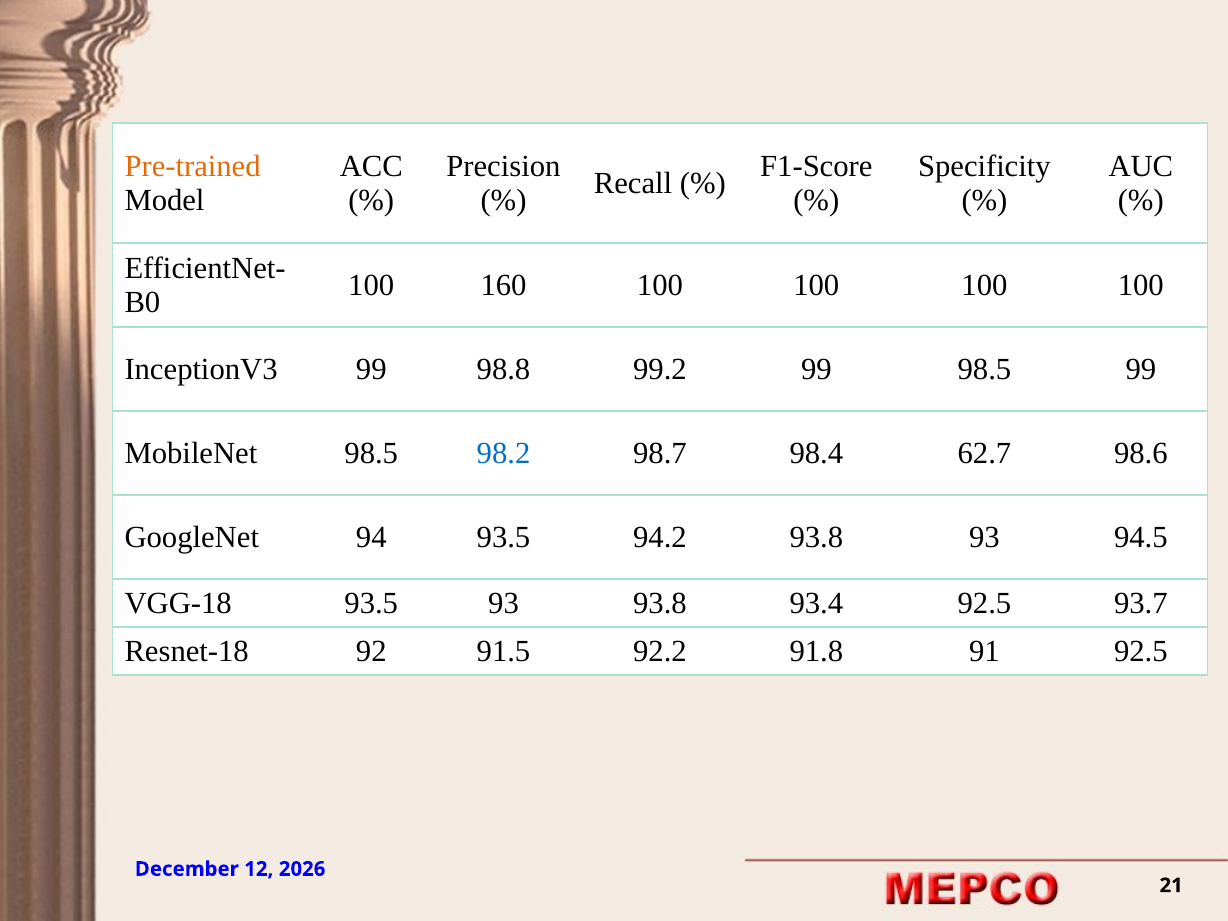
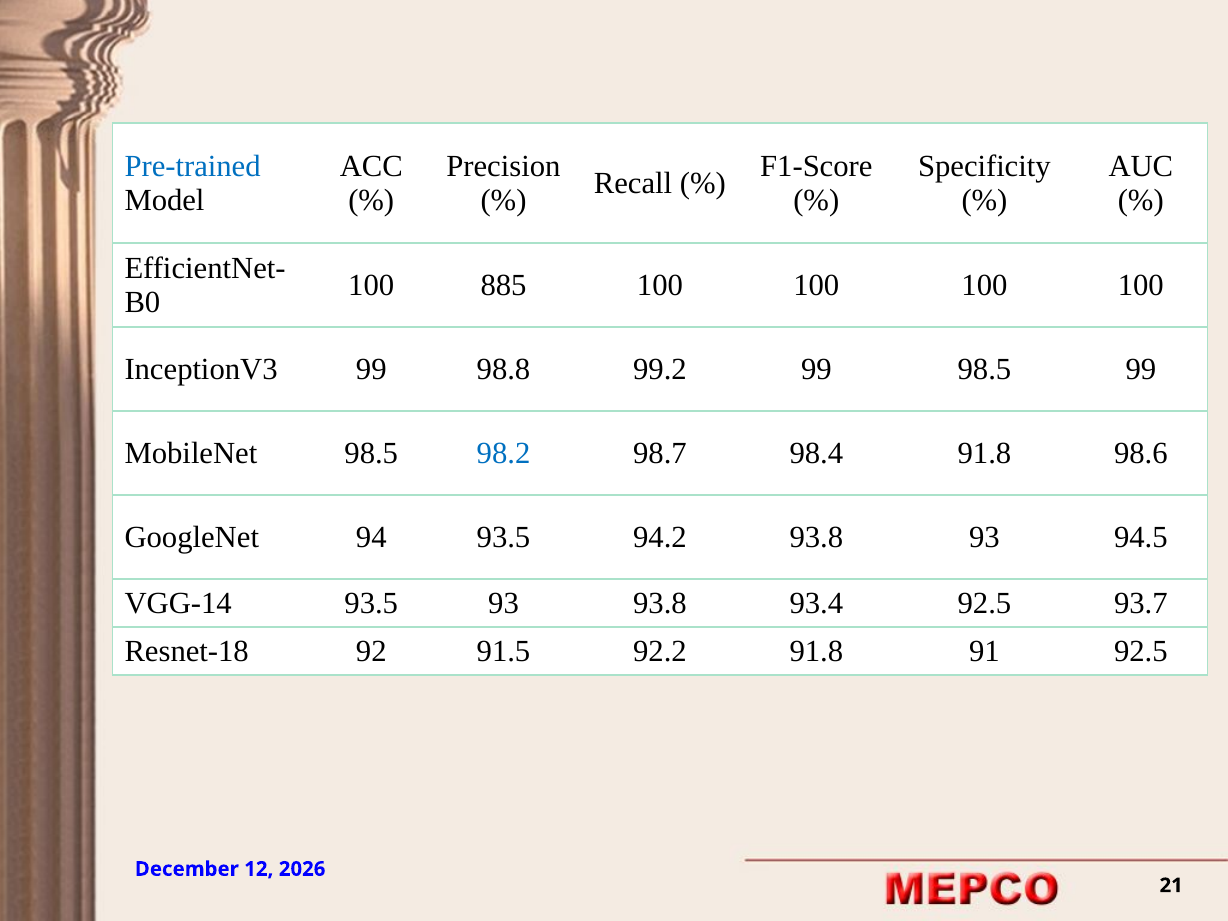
Pre-trained colour: orange -> blue
160: 160 -> 885
98.4 62.7: 62.7 -> 91.8
VGG-18: VGG-18 -> VGG-14
